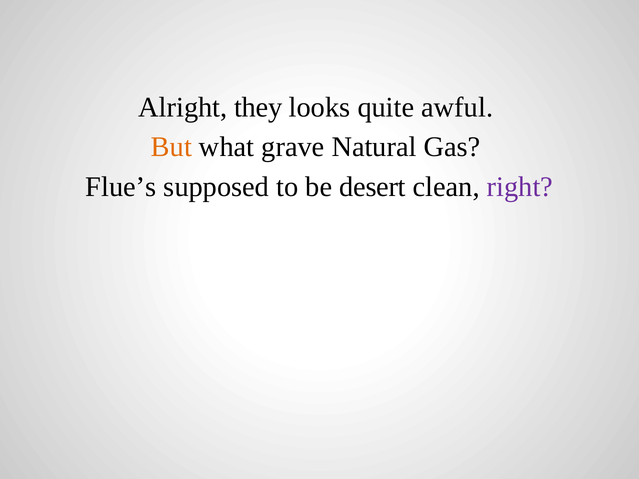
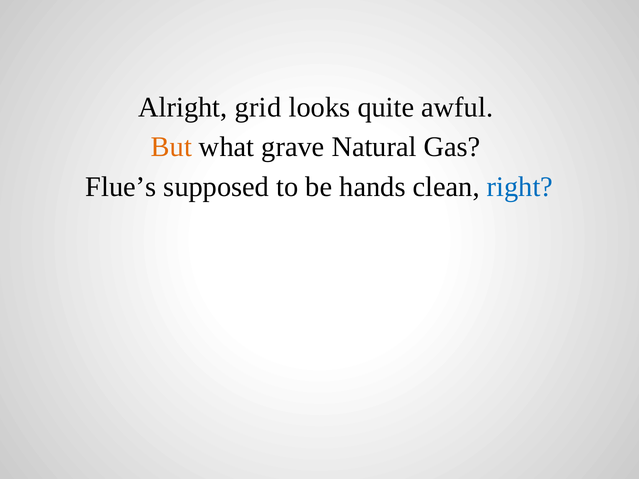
they: they -> grid
desert: desert -> hands
right colour: purple -> blue
